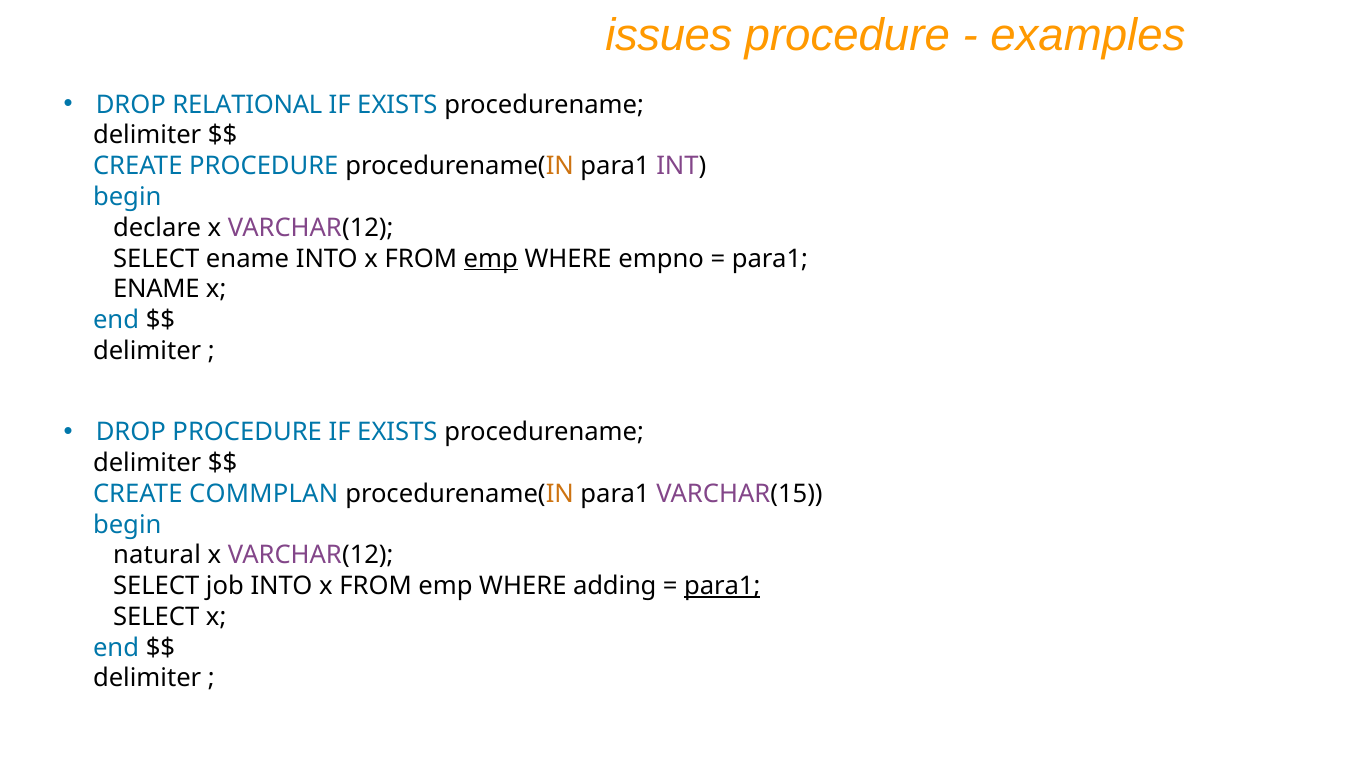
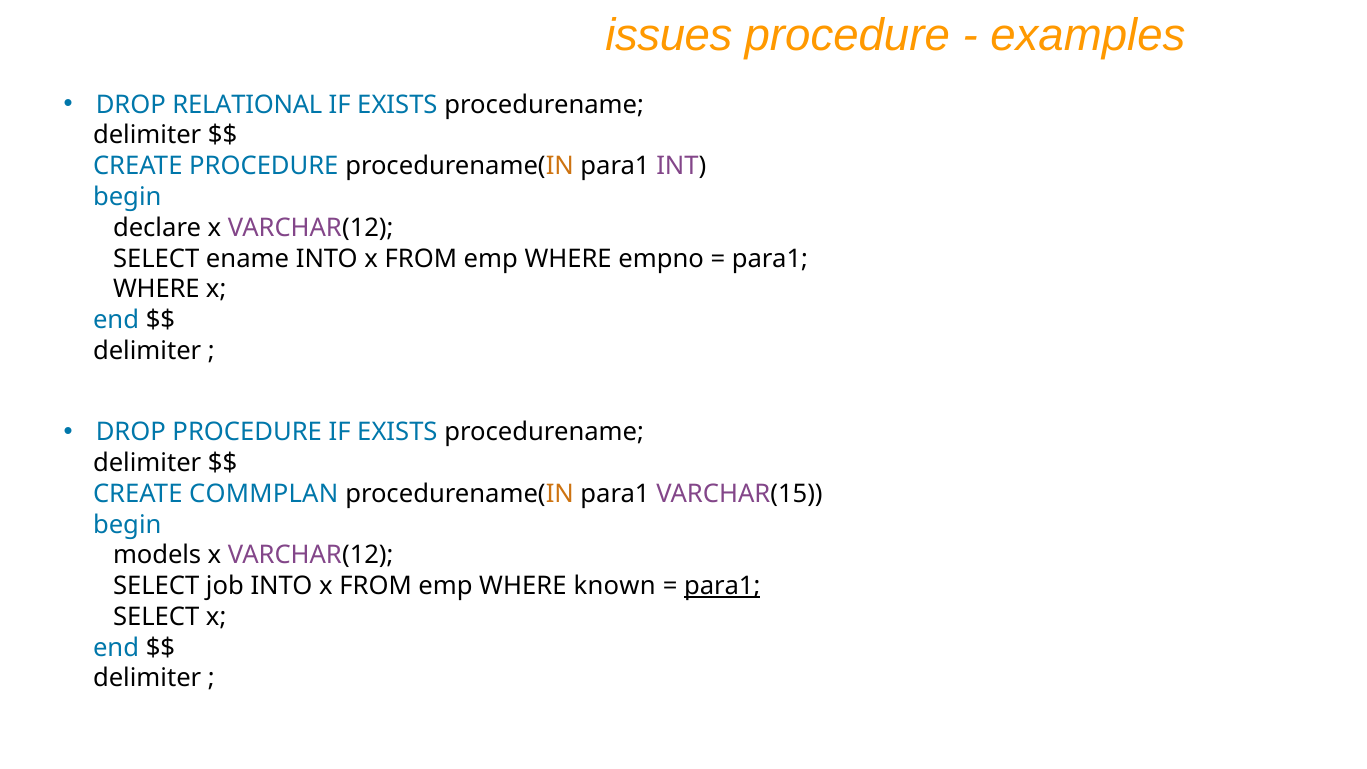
emp at (491, 259) underline: present -> none
ENAME at (156, 289): ENAME -> WHERE
natural: natural -> models
adding: adding -> known
